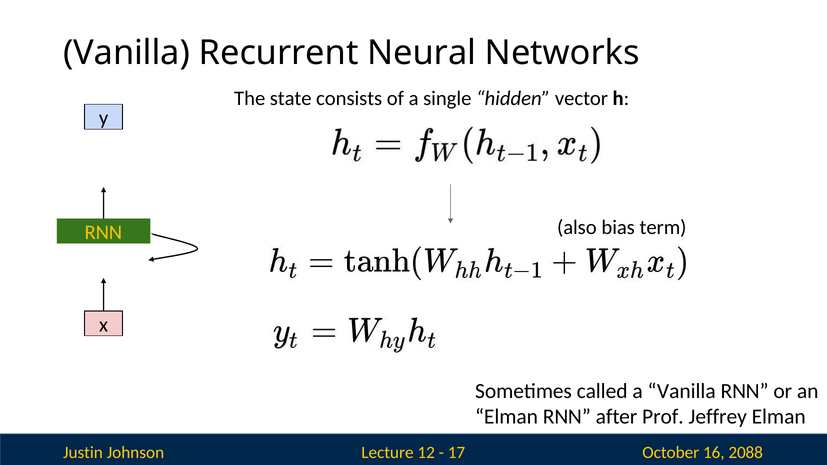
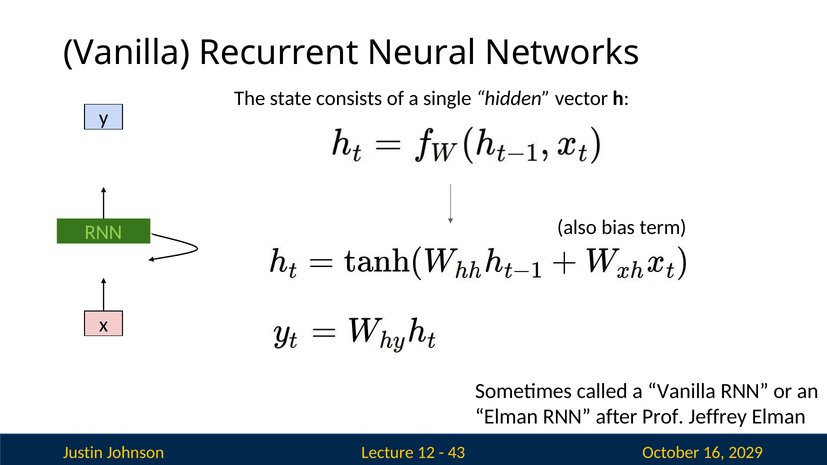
RNN at (103, 233) colour: yellow -> light green
17: 17 -> 43
2088: 2088 -> 2029
